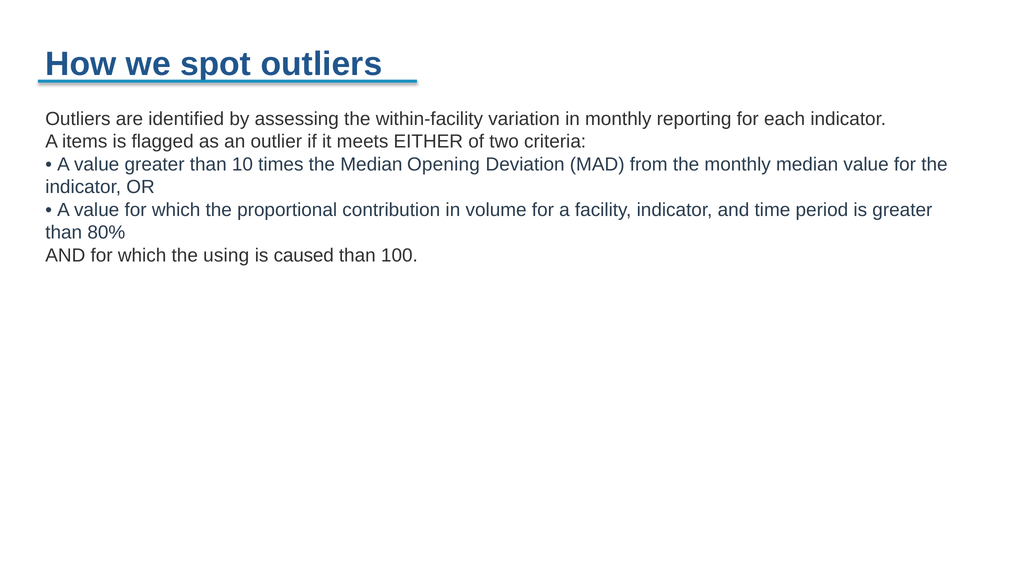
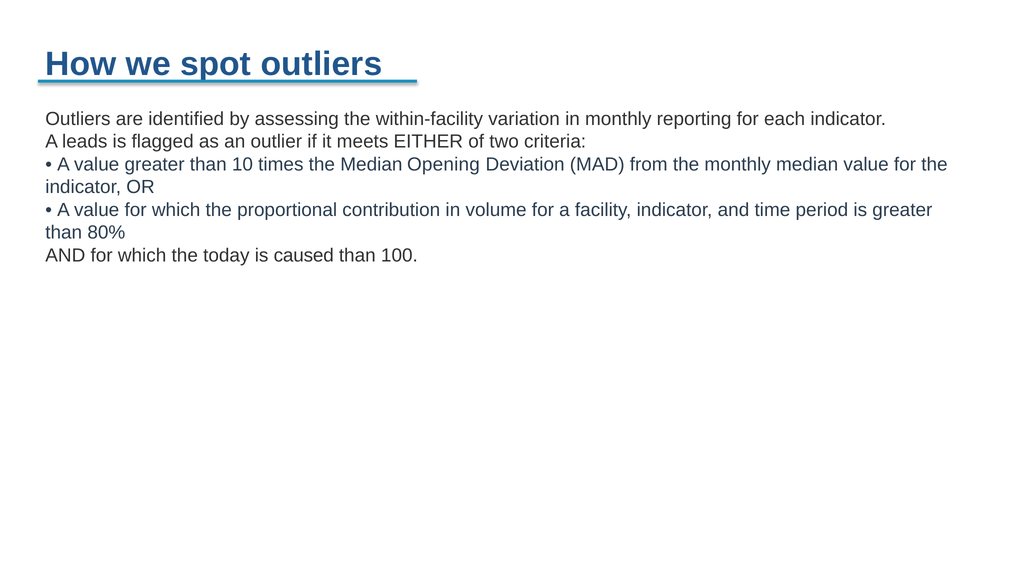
items: items -> leads
using: using -> today
